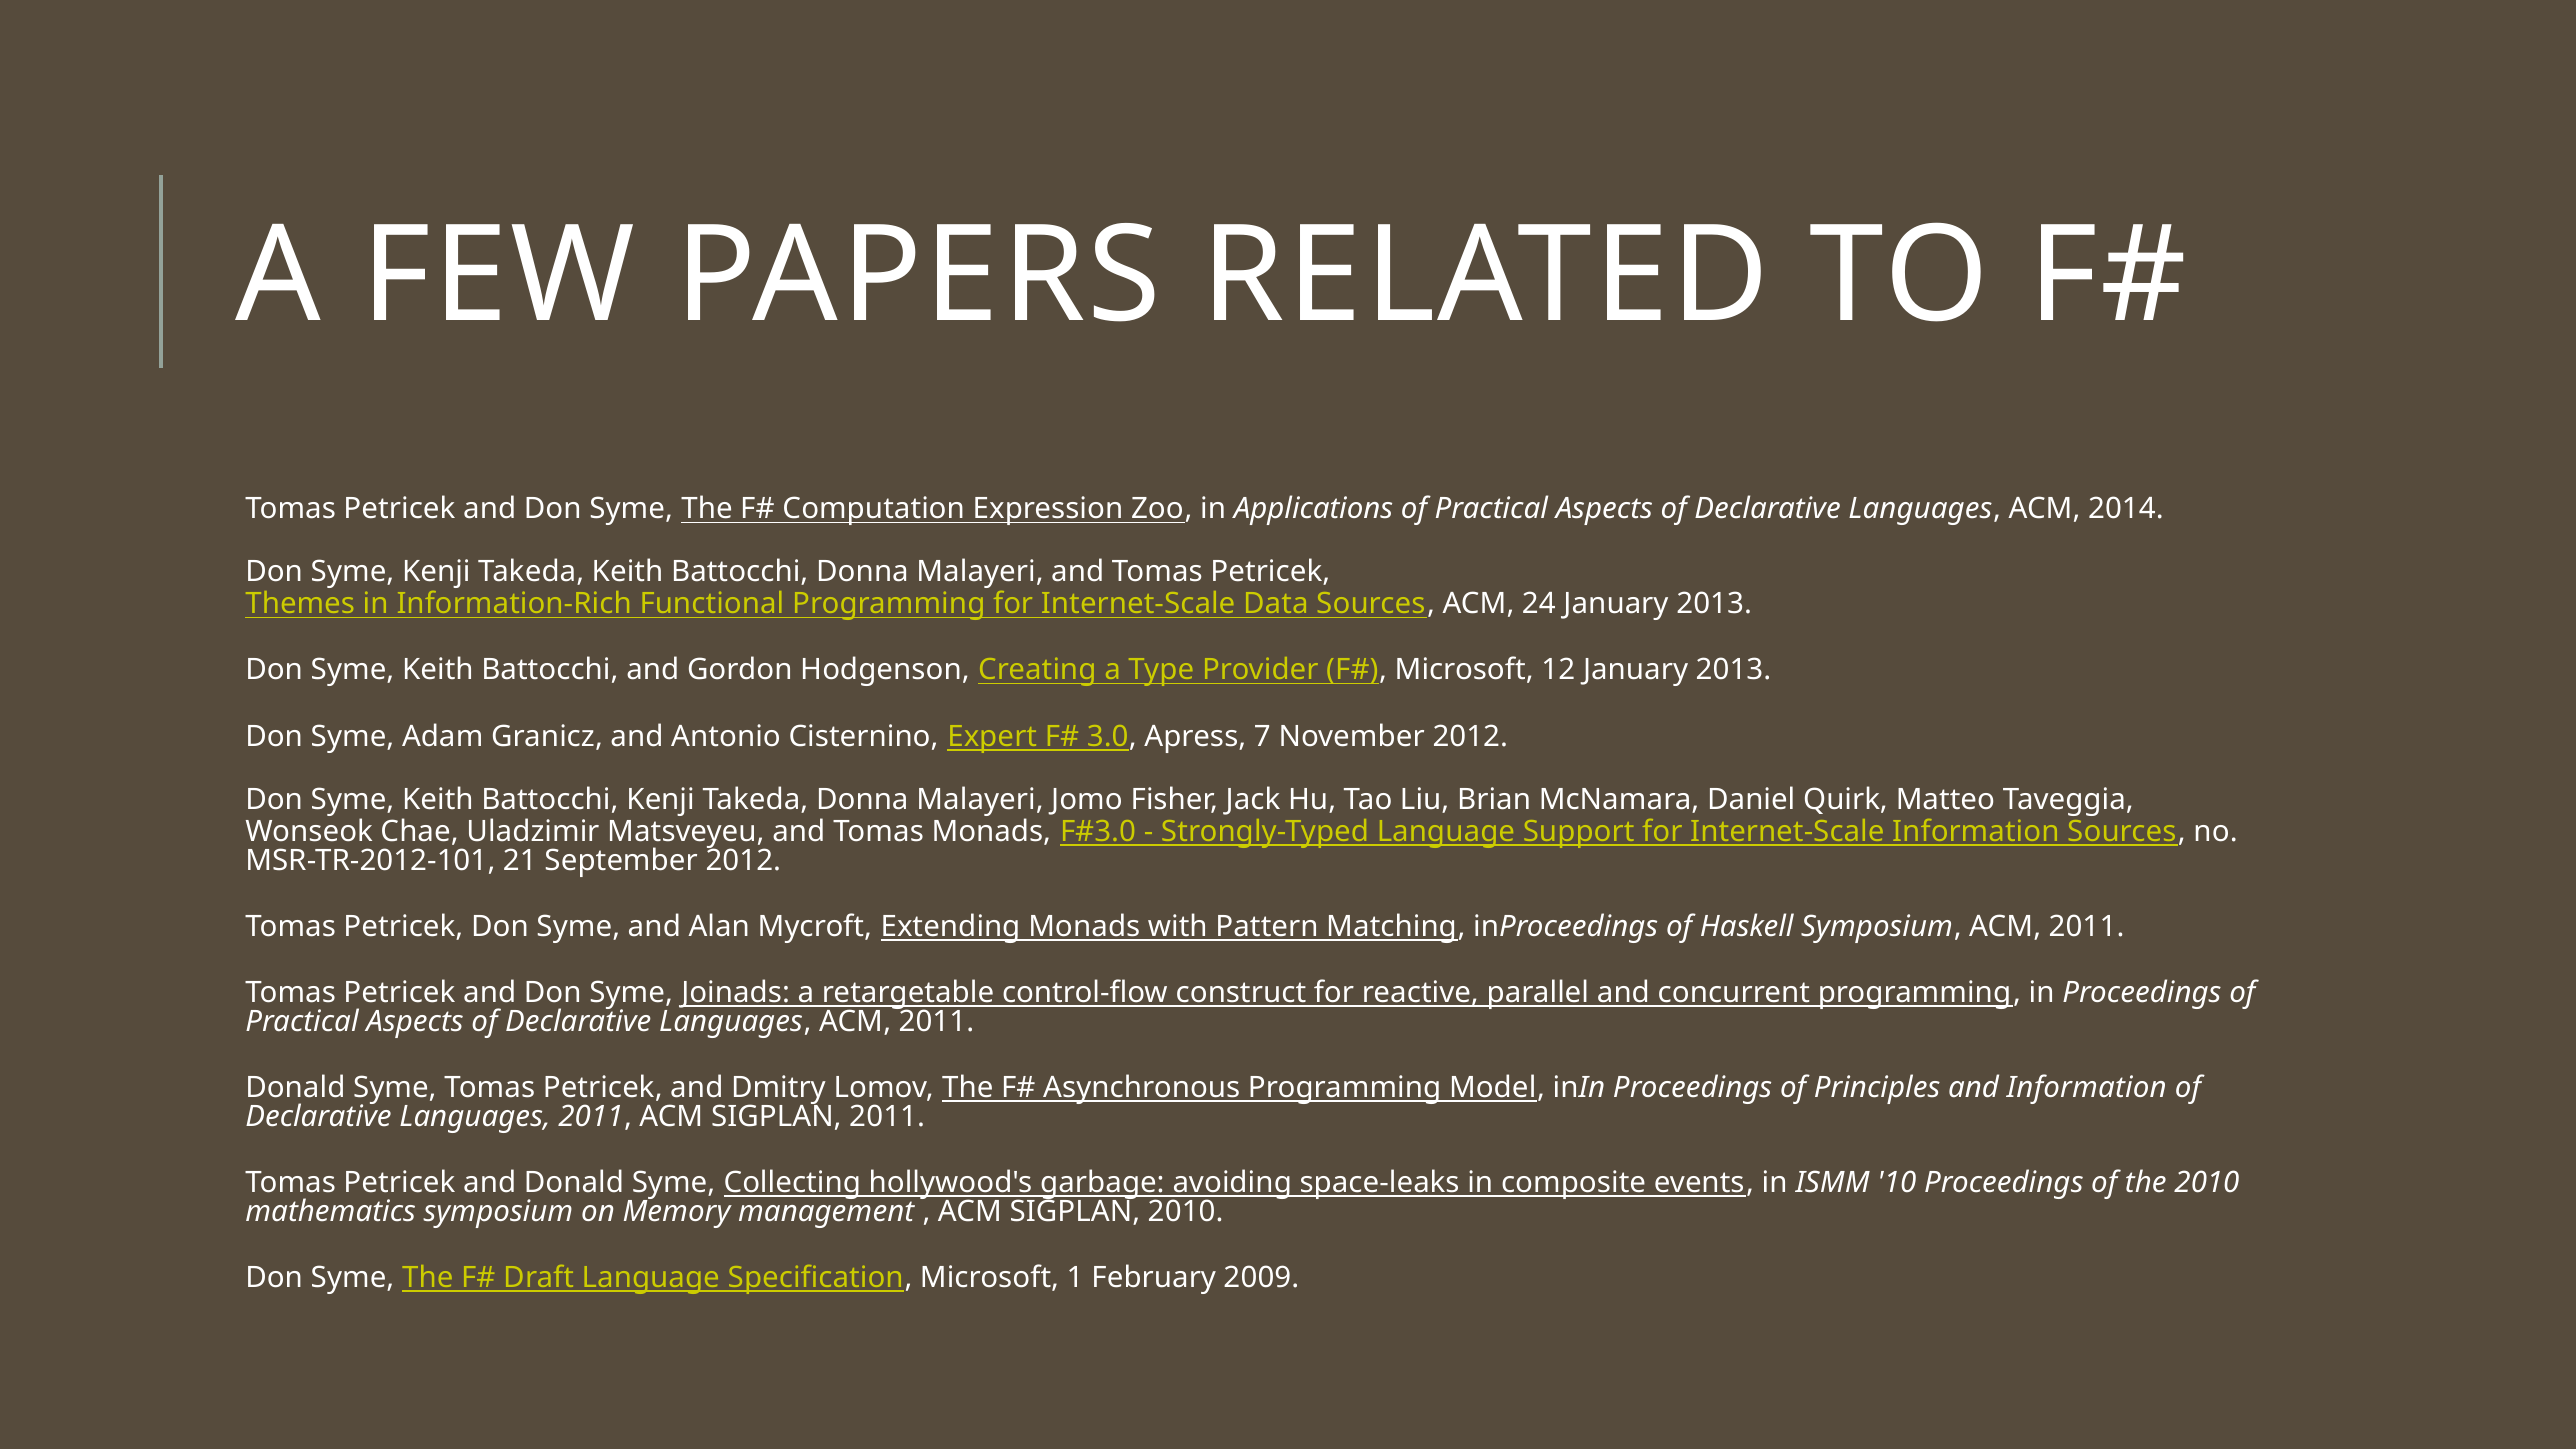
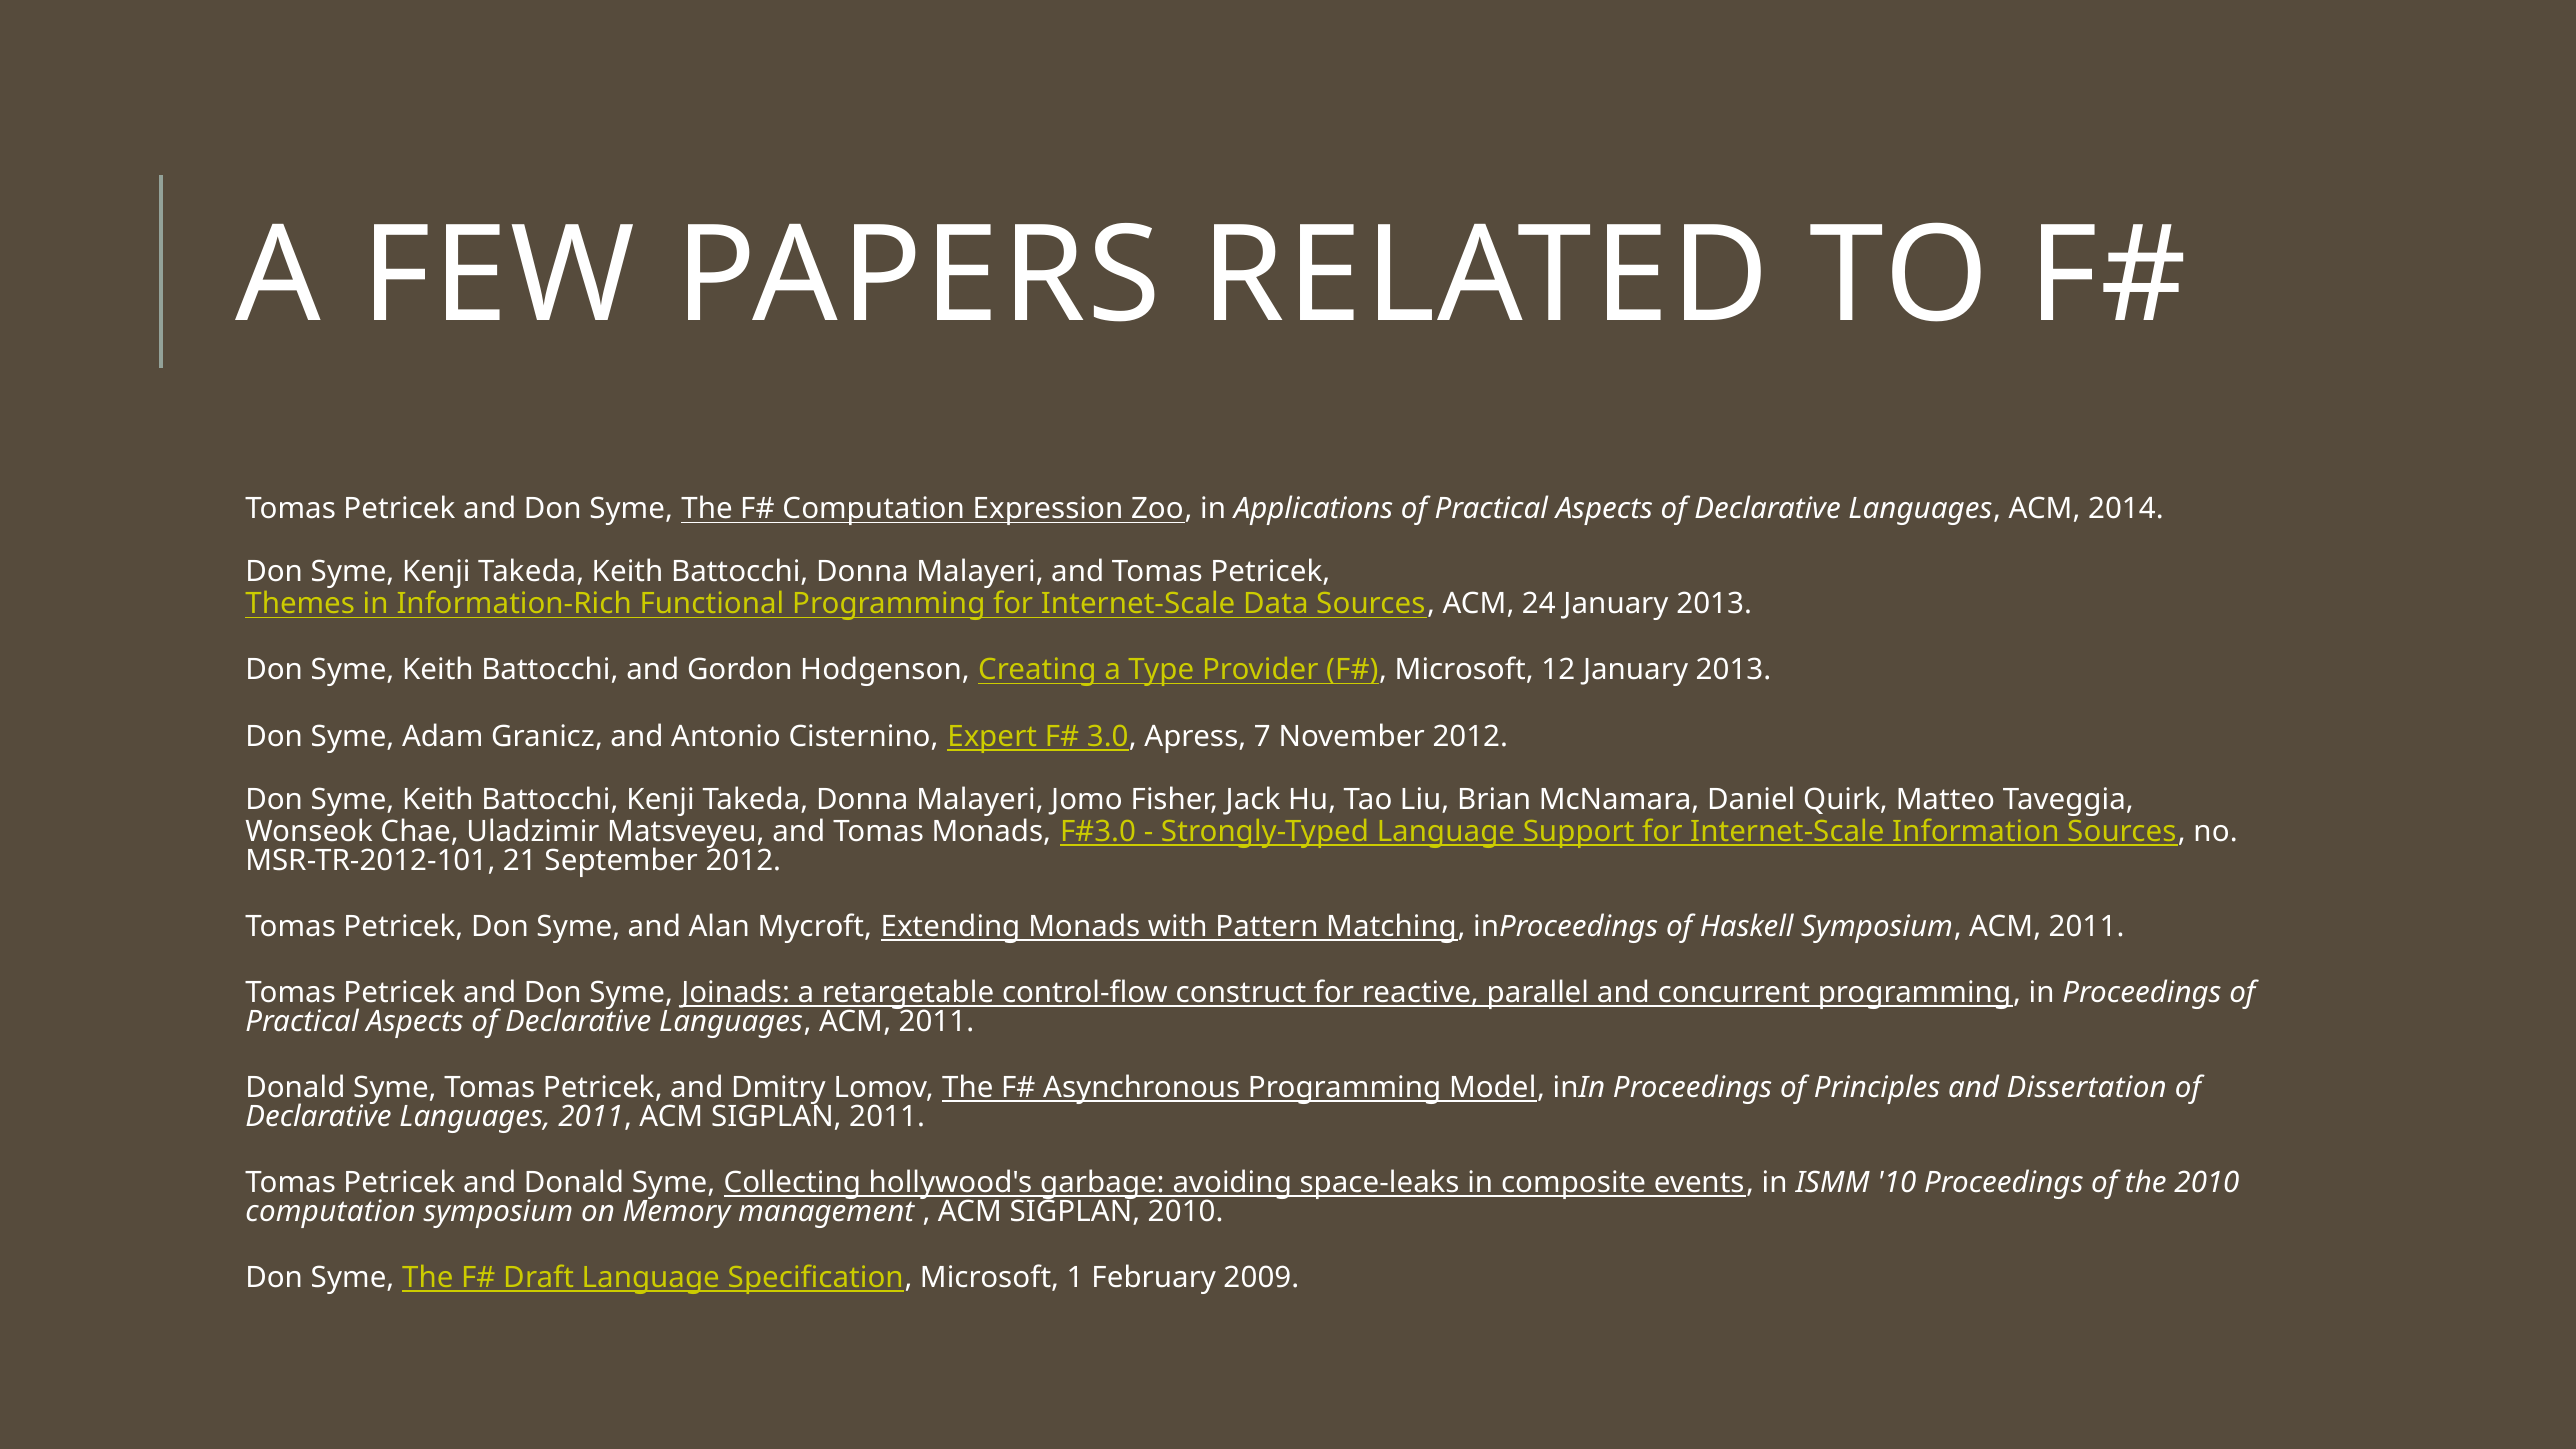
and Information: Information -> Dissertation
mathematics at (331, 1212): mathematics -> computation
